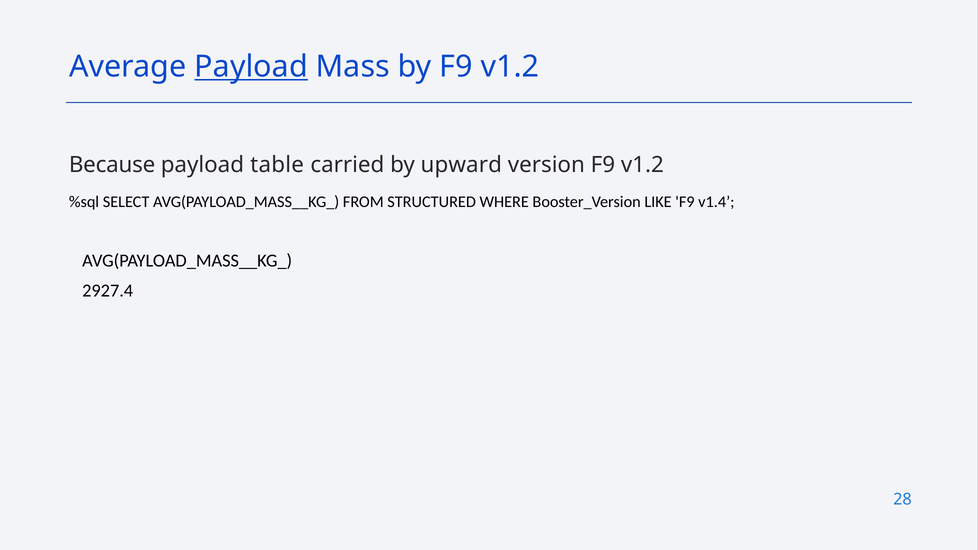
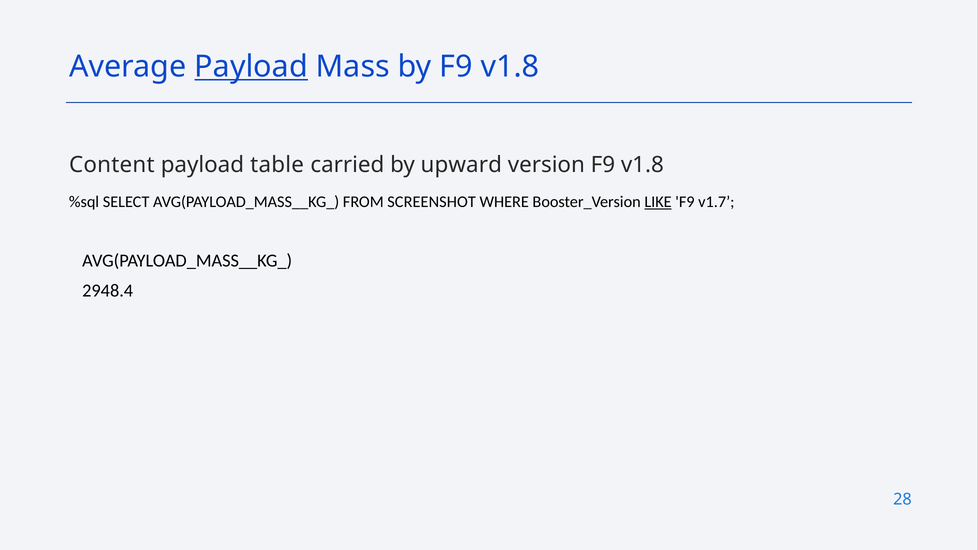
by F9 v1.2: v1.2 -> v1.8
Because: Because -> Content
version F9 v1.2: v1.2 -> v1.8
STRUCTURED: STRUCTURED -> SCREENSHOT
LIKE underline: none -> present
v1.4: v1.4 -> v1.7
2927.4: 2927.4 -> 2948.4
